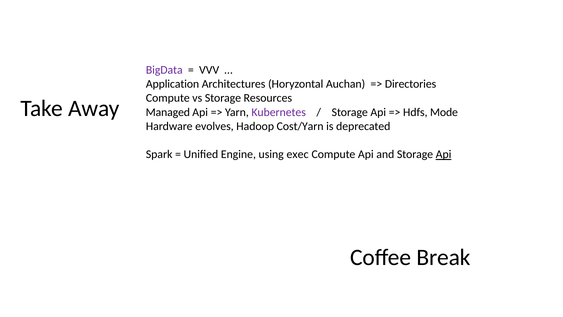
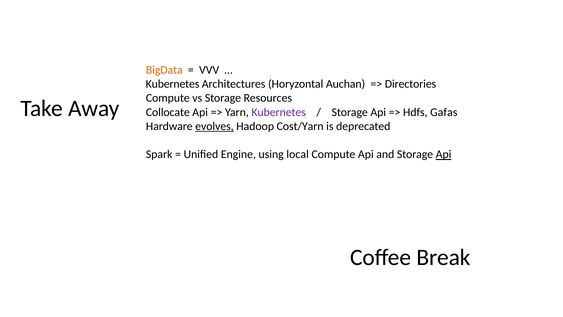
BigData colour: purple -> orange
Application at (173, 84): Application -> Kubernetes
Managed: Managed -> Collocate
Mode: Mode -> Gafas
evolves underline: none -> present
exec: exec -> local
